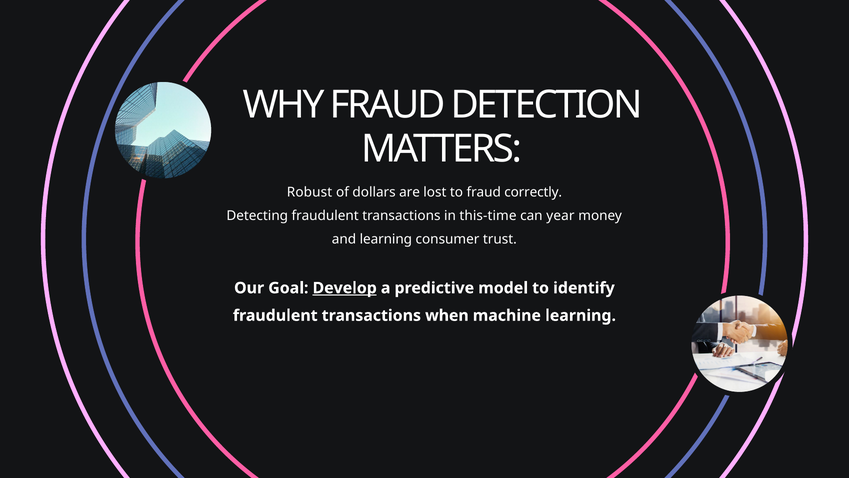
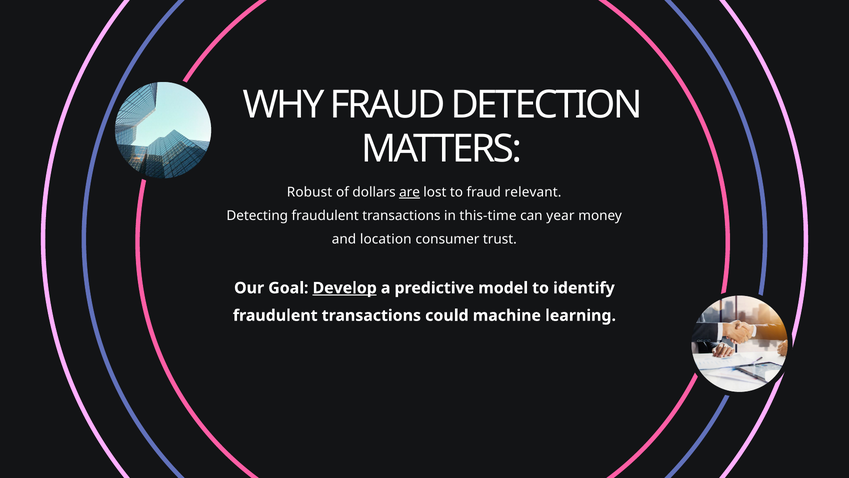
are underline: none -> present
correctly: correctly -> relevant
and learning: learning -> location
when: when -> could
